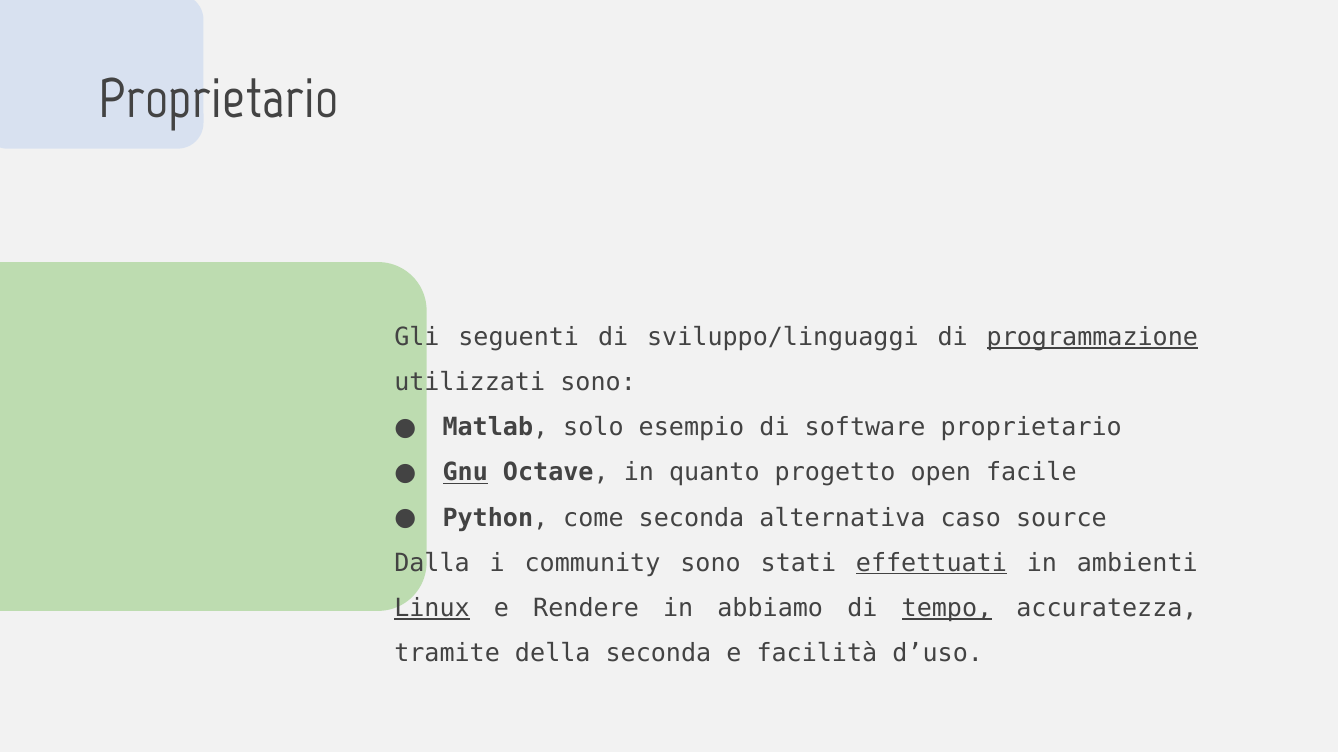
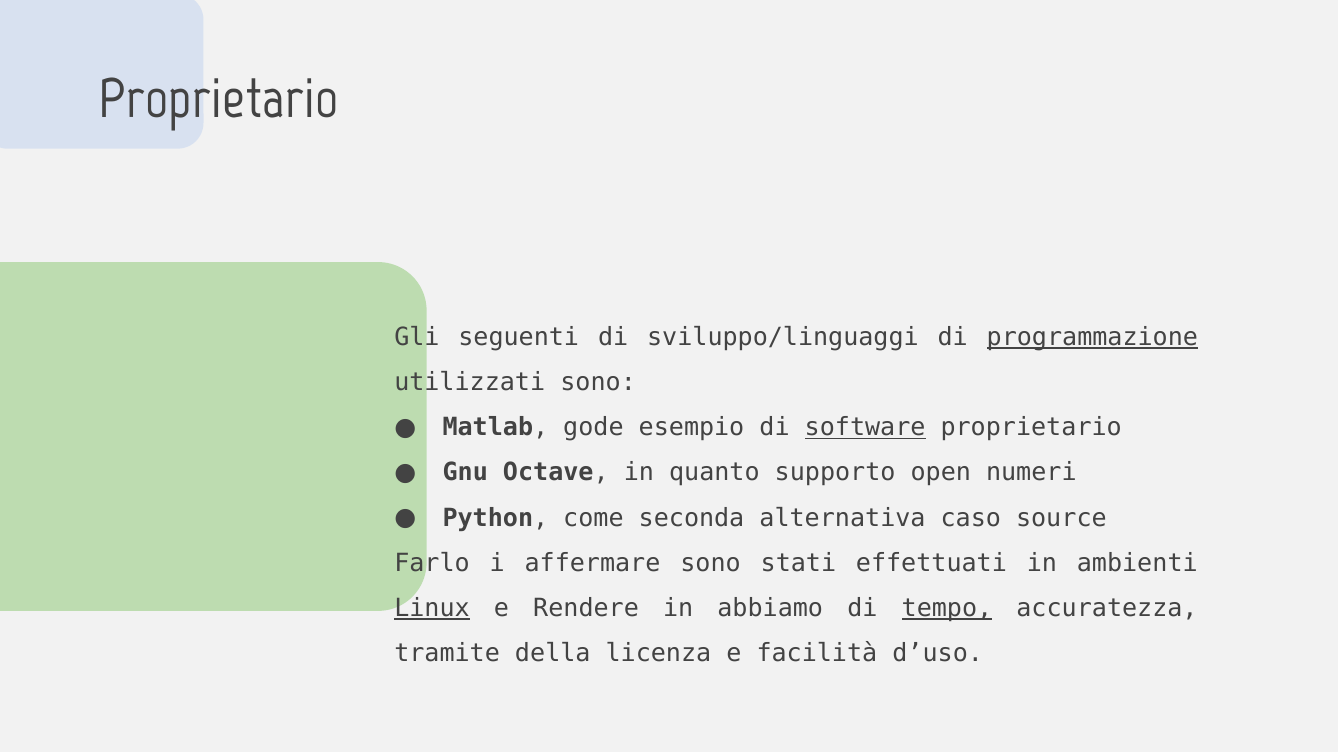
solo: solo -> gode
software underline: none -> present
Gnu underline: present -> none
progetto: progetto -> supporto
facile: facile -> numeri
Dalla: Dalla -> Farlo
community: community -> affermare
effettuati underline: present -> none
della seconda: seconda -> licenza
